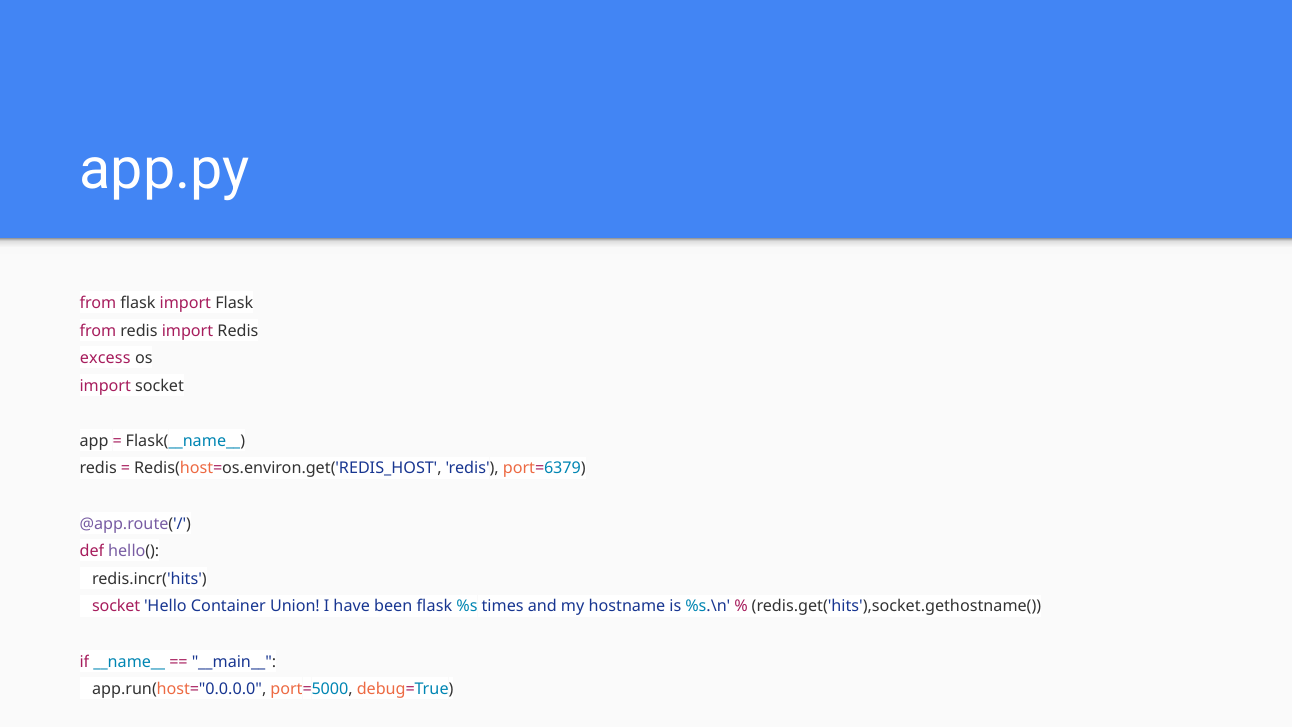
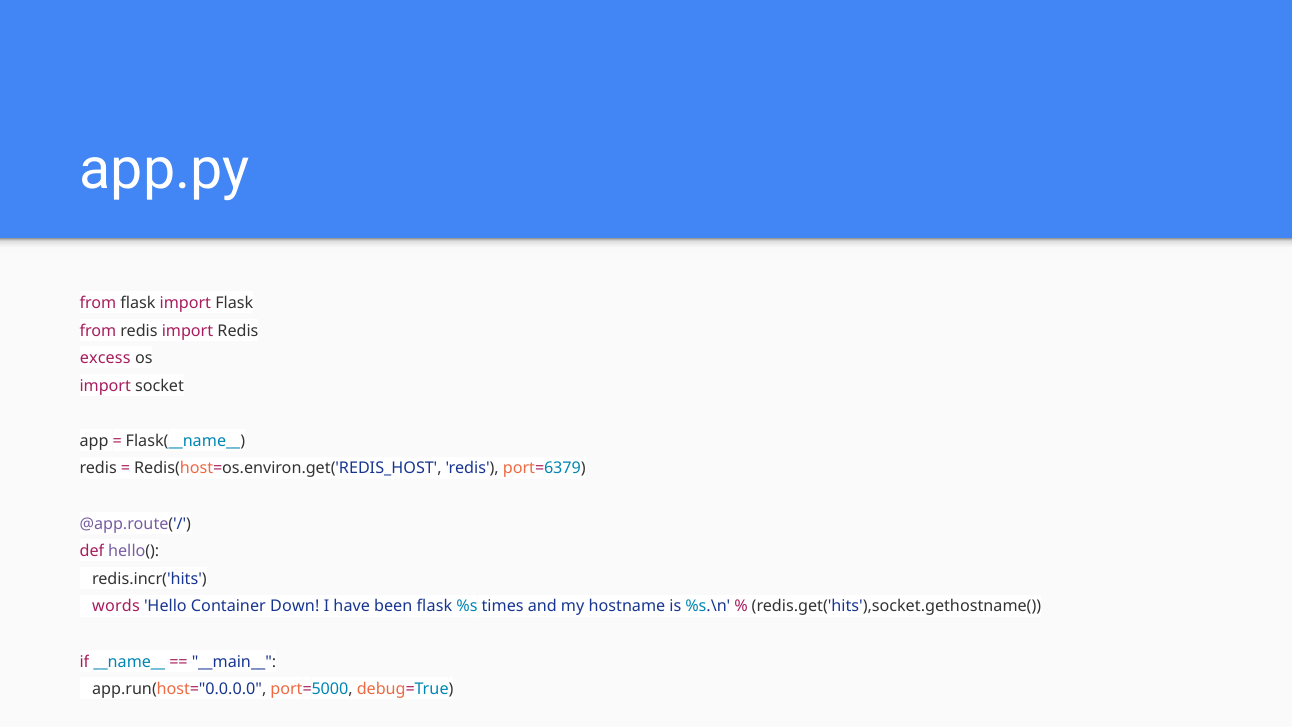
socket at (116, 606): socket -> words
Union: Union -> Down
